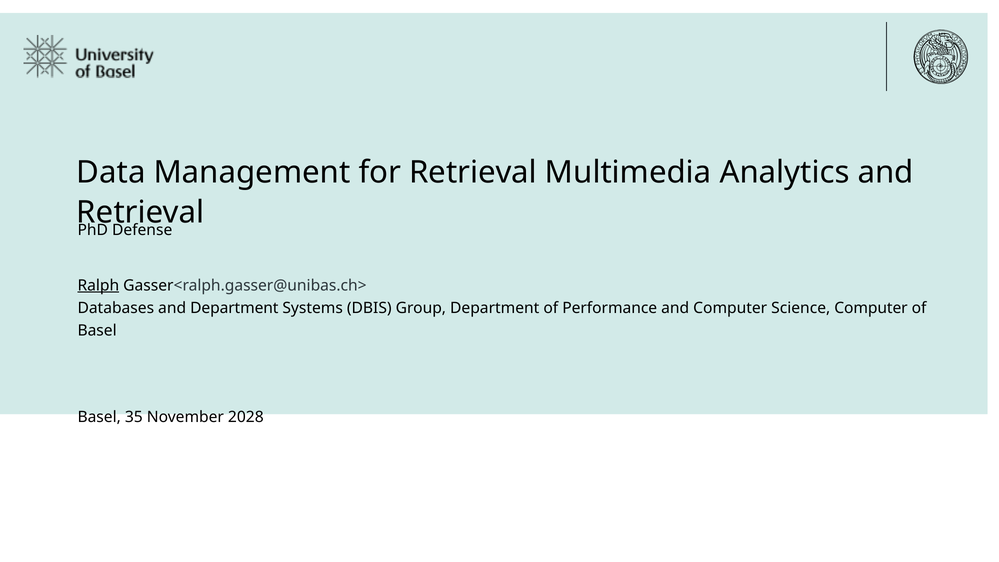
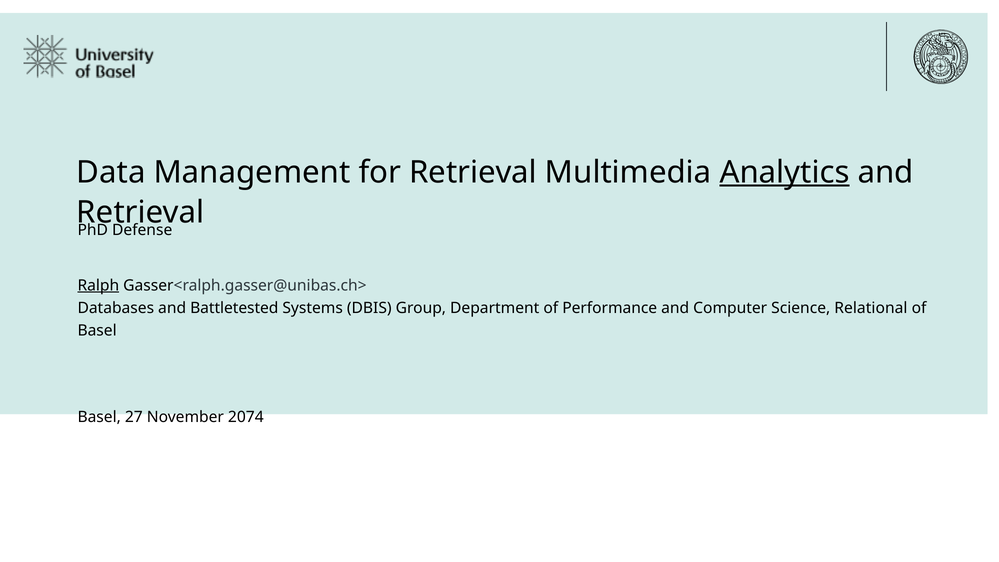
Analytics underline: none -> present
and Department: Department -> Battletested
Science Computer: Computer -> Relational
35: 35 -> 27
2028: 2028 -> 2074
